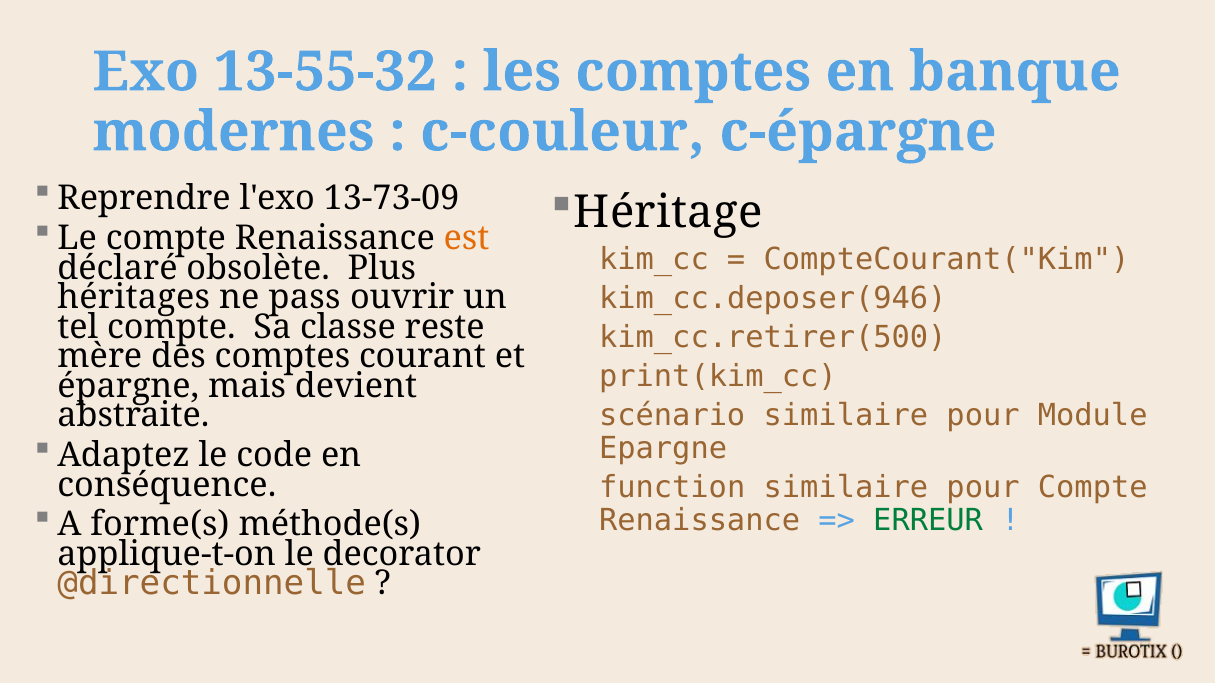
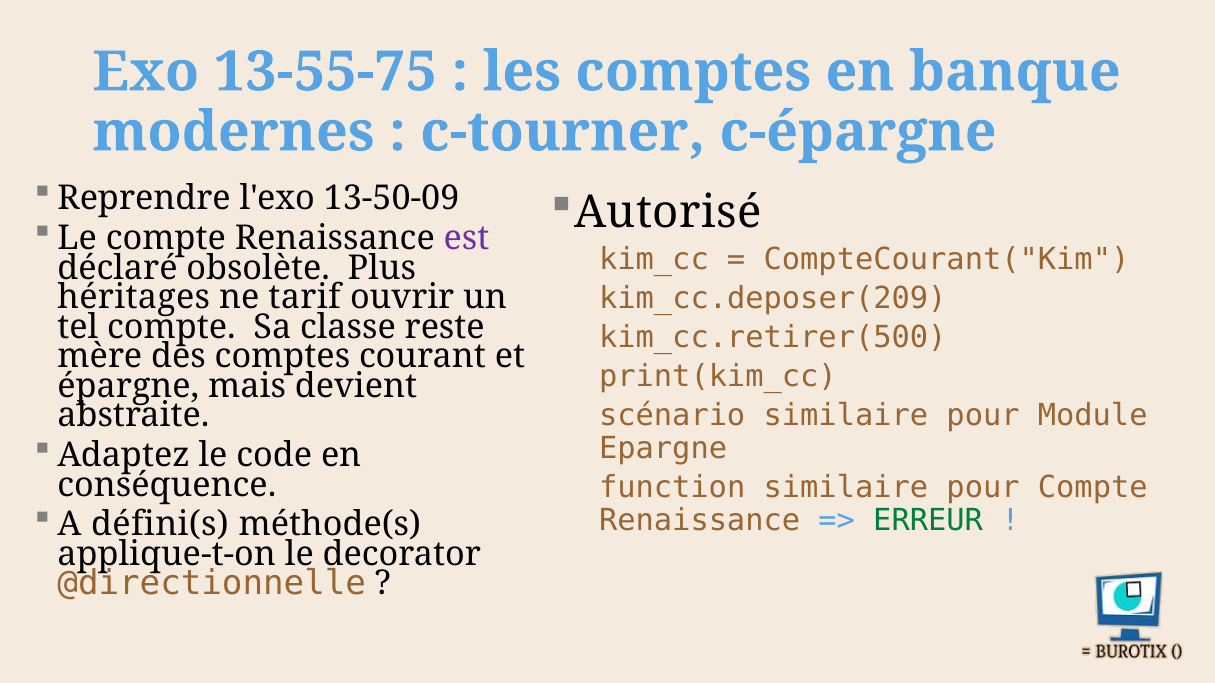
13-55-32: 13-55-32 -> 13-55-75
c-couleur: c-couleur -> c-tourner
13-73-09: 13-73-09 -> 13-50-09
Héritage: Héritage -> Autorisé
est colour: orange -> purple
kim_cc.deposer(946: kim_cc.deposer(946 -> kim_cc.deposer(209
pass: pass -> tarif
forme(s: forme(s -> défini(s
